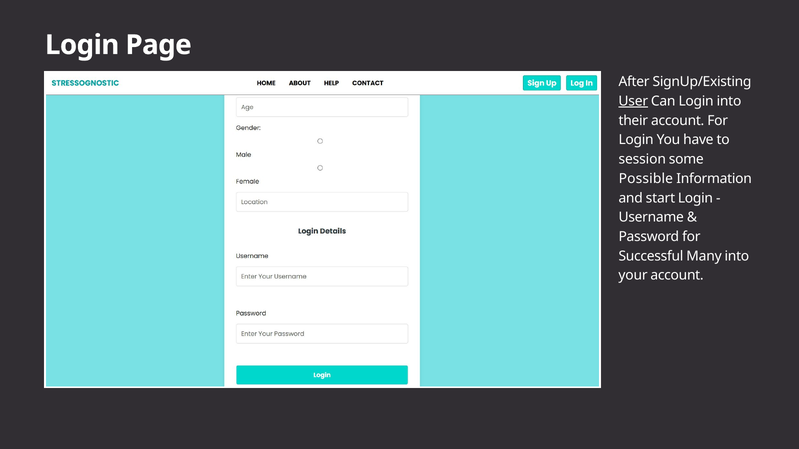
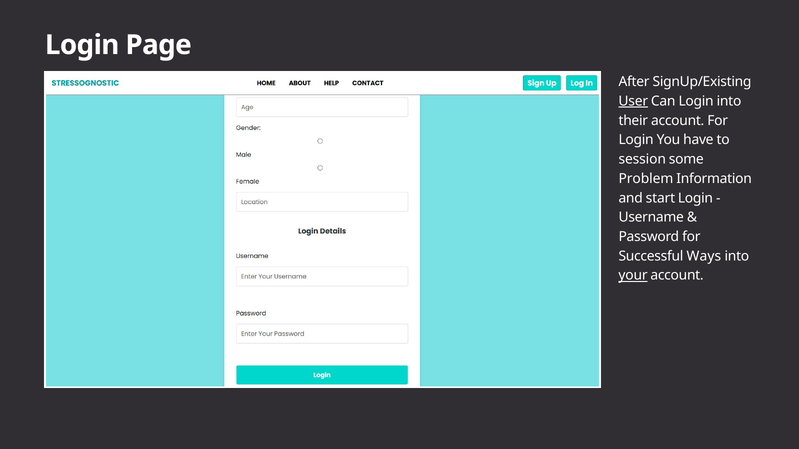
Possible: Possible -> Problem
Many: Many -> Ways
your underline: none -> present
